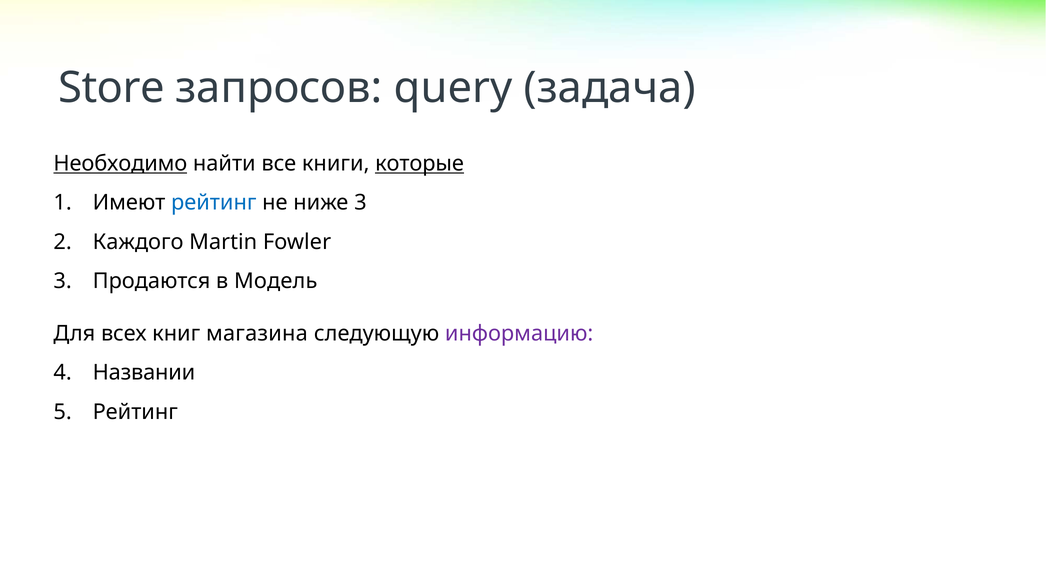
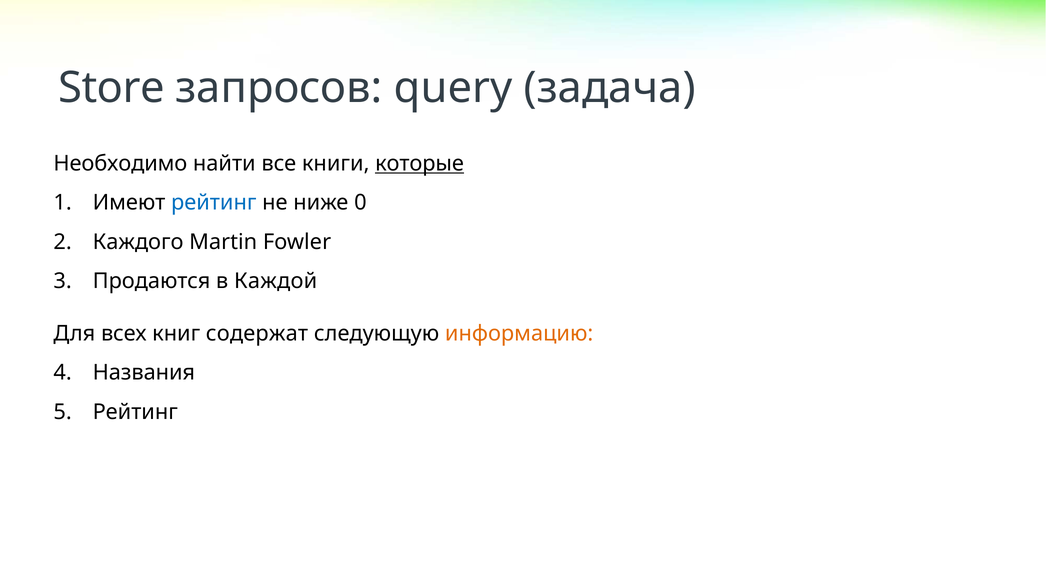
Необходимо underline: present -> none
ниже 3: 3 -> 0
Модель: Модель -> Каждой
магазина: магазина -> содержат
информацию colour: purple -> orange
Названии: Названии -> Названия
